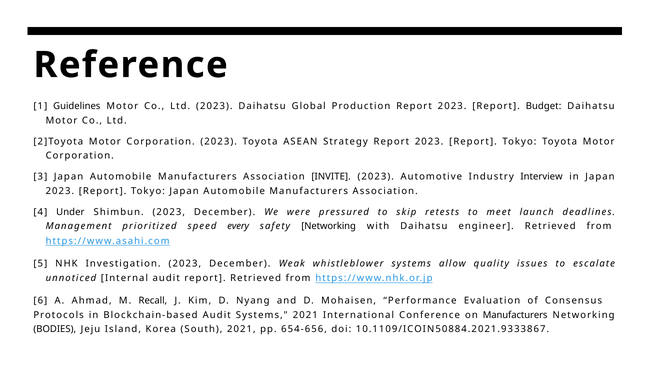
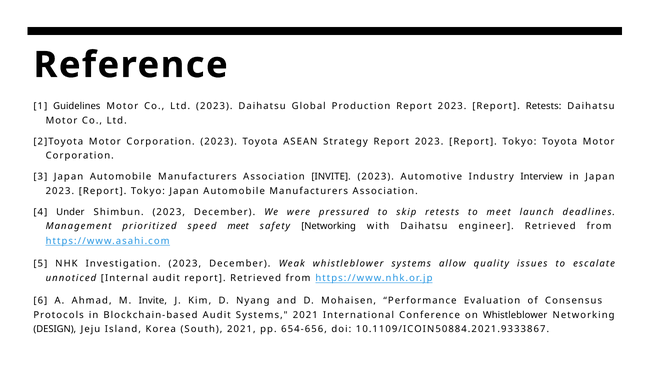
Report Budget: Budget -> Retests
speed every: every -> meet
M Recall: Recall -> Invite
on Manufacturers: Manufacturers -> Whistleblower
BODIES: BODIES -> DESIGN
